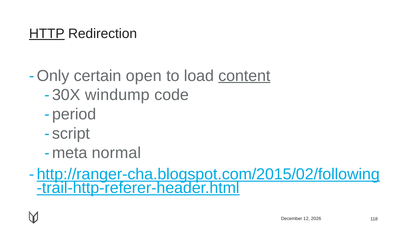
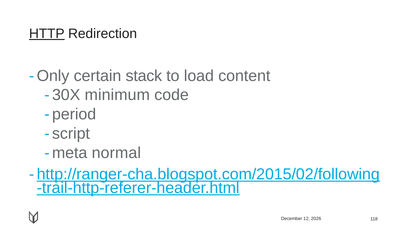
open: open -> stack
content underline: present -> none
windump: windump -> minimum
